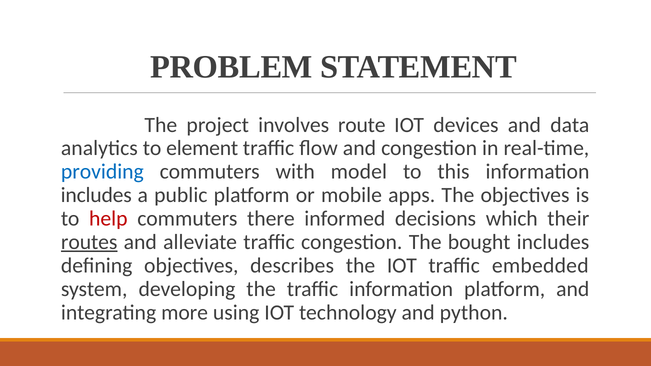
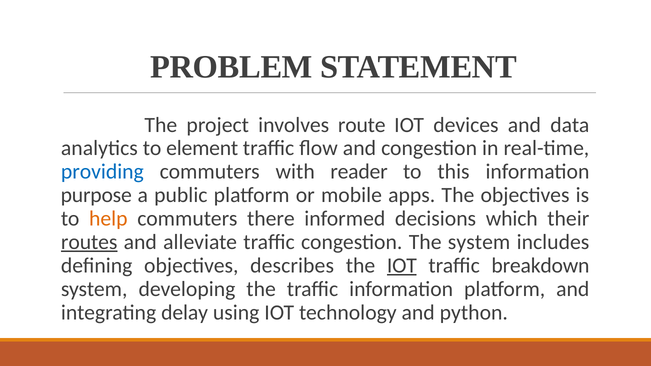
model: model -> reader
includes at (96, 195): includes -> purpose
help colour: red -> orange
The bought: bought -> system
IOT at (402, 266) underline: none -> present
embedded: embedded -> breakdown
more: more -> delay
